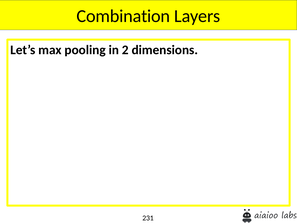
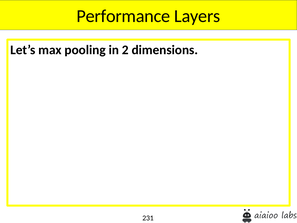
Combination: Combination -> Performance
